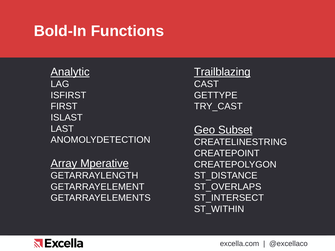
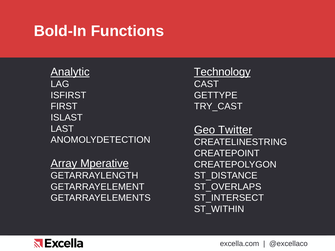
Trailblazing: Trailblazing -> Technology
Subset: Subset -> Twitter
